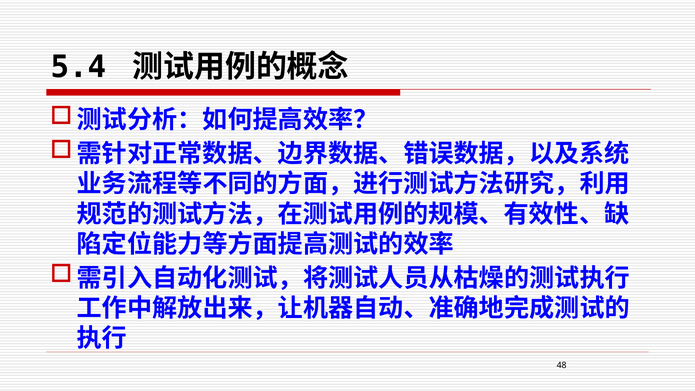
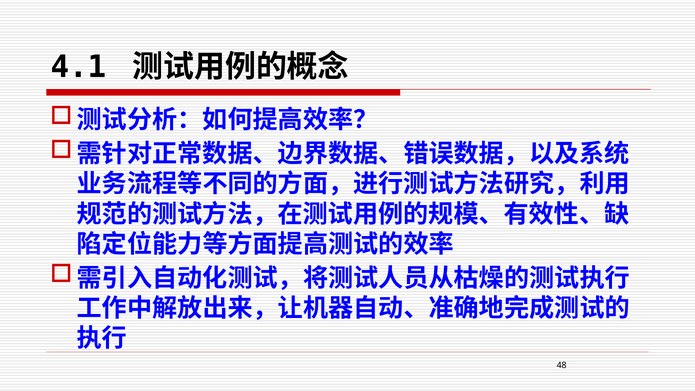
5.4: 5.4 -> 4.1
